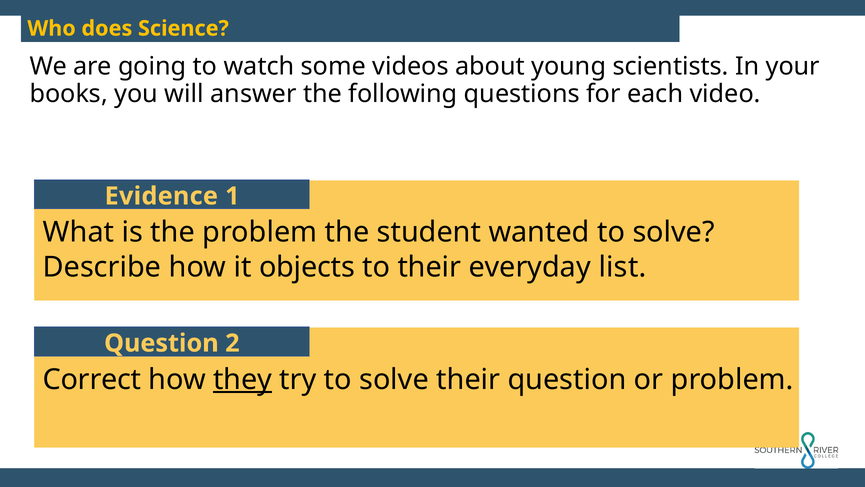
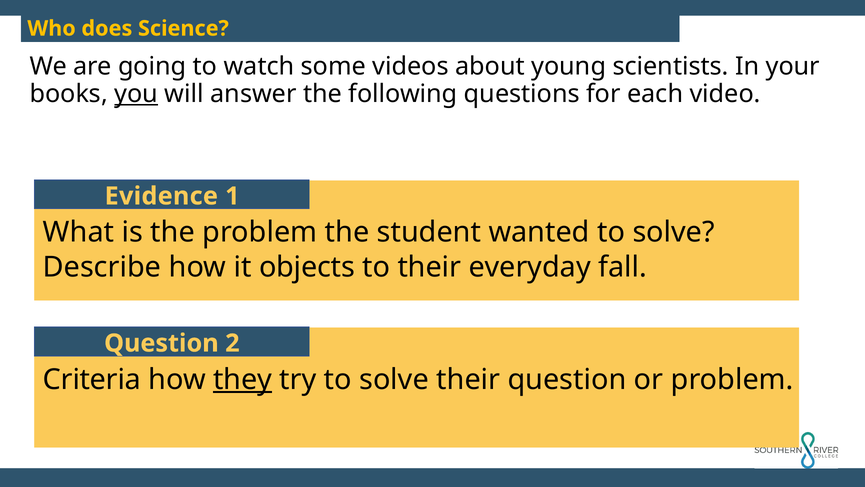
you underline: none -> present
list: list -> fall
Correct: Correct -> Criteria
